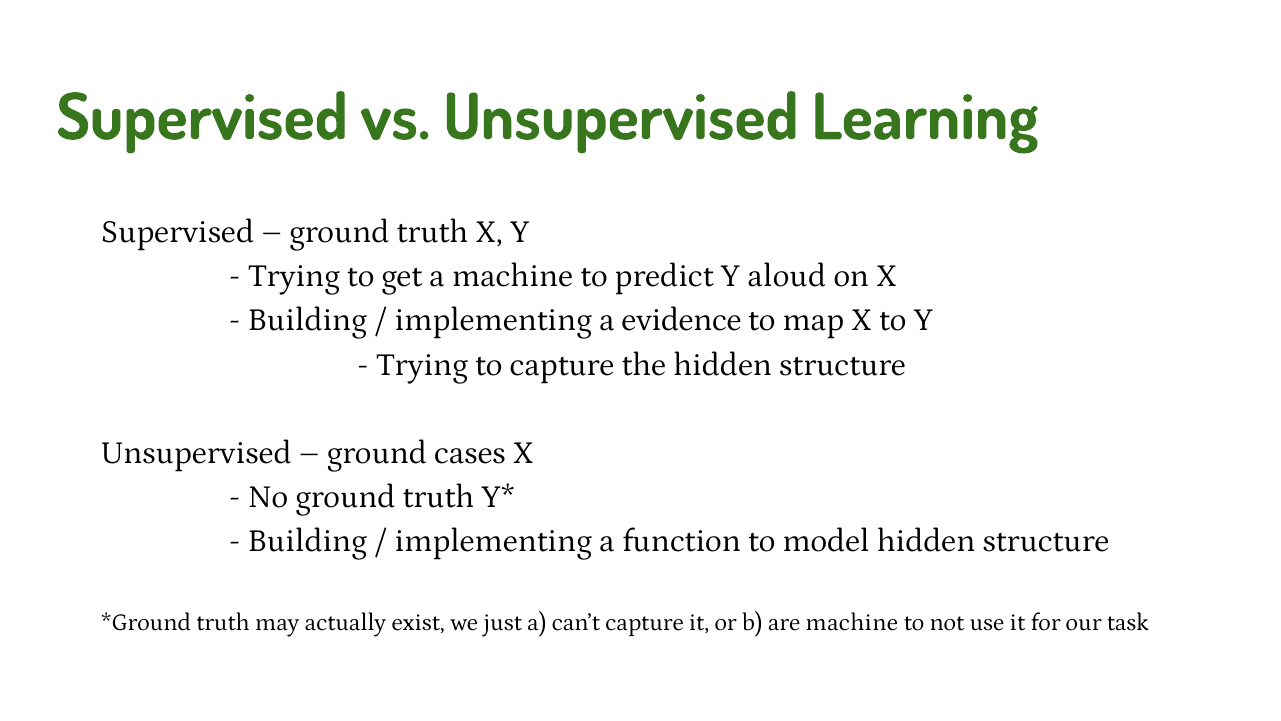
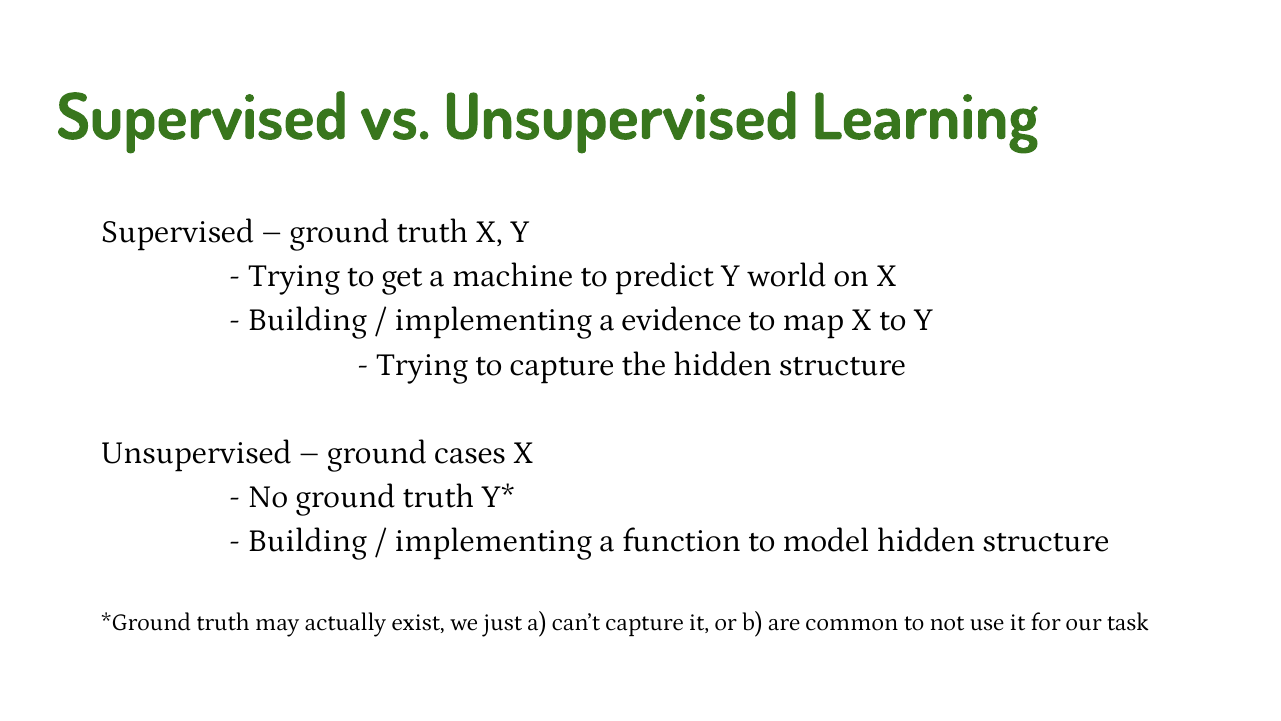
aloud: aloud -> world
are machine: machine -> common
